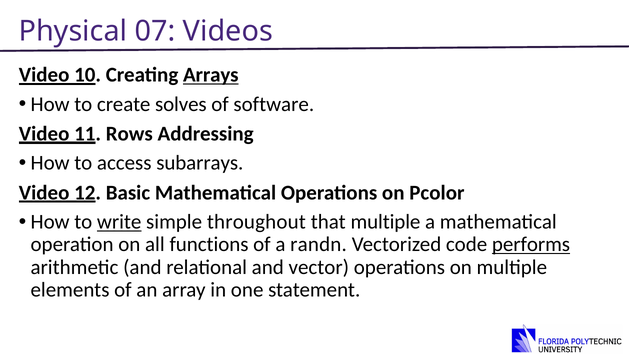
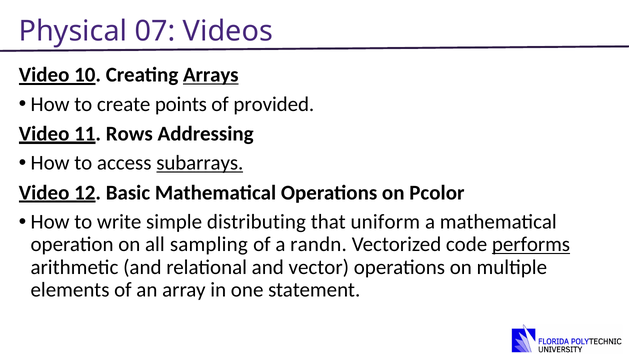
solves: solves -> points
software: software -> provided
subarrays underline: none -> present
write underline: present -> none
throughout: throughout -> distributing
that multiple: multiple -> uniform
functions: functions -> sampling
